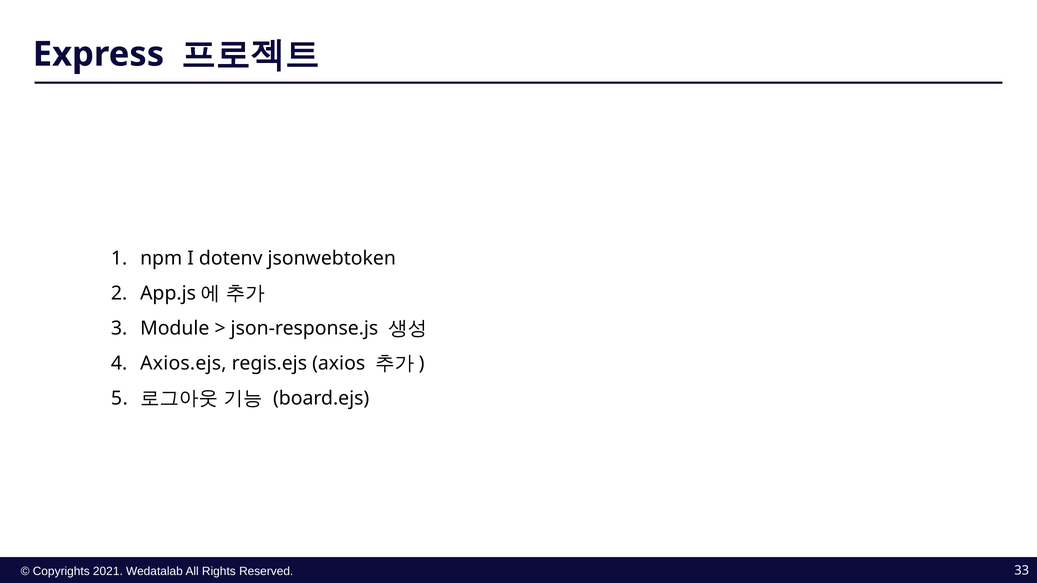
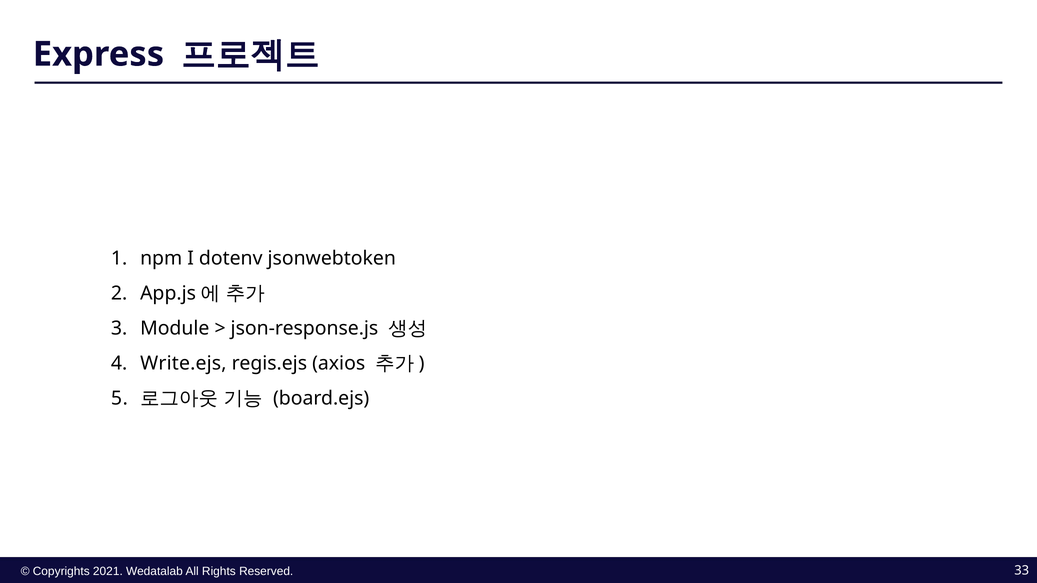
Axios.ejs: Axios.ejs -> Write.ejs
